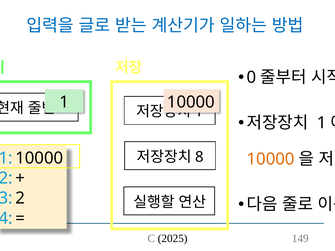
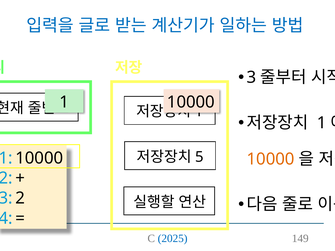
0: 0 -> 3
8: 8 -> 5
2025 colour: black -> blue
